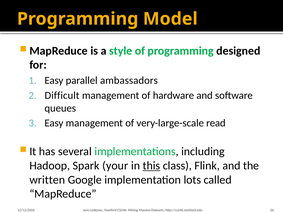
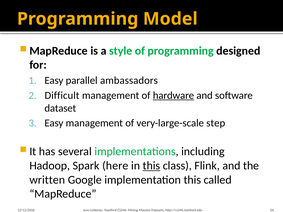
hardware underline: none -> present
queues: queues -> dataset
read: read -> step
your: your -> here
implementation lots: lots -> this
